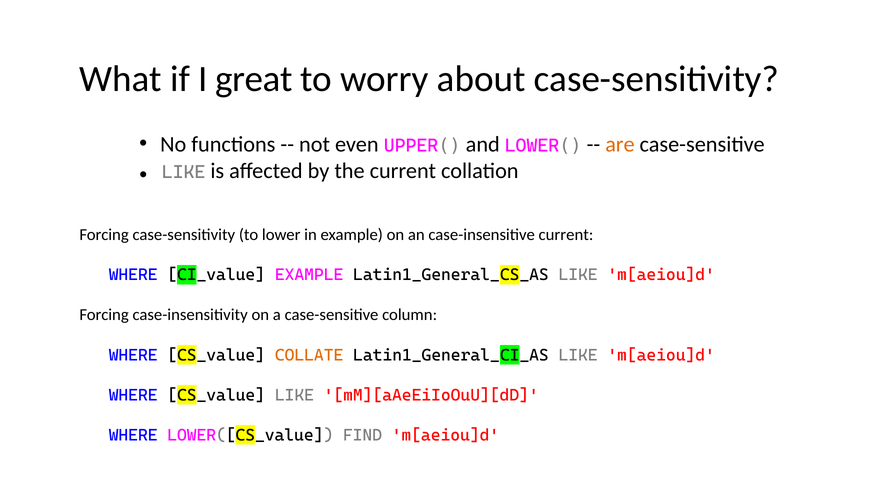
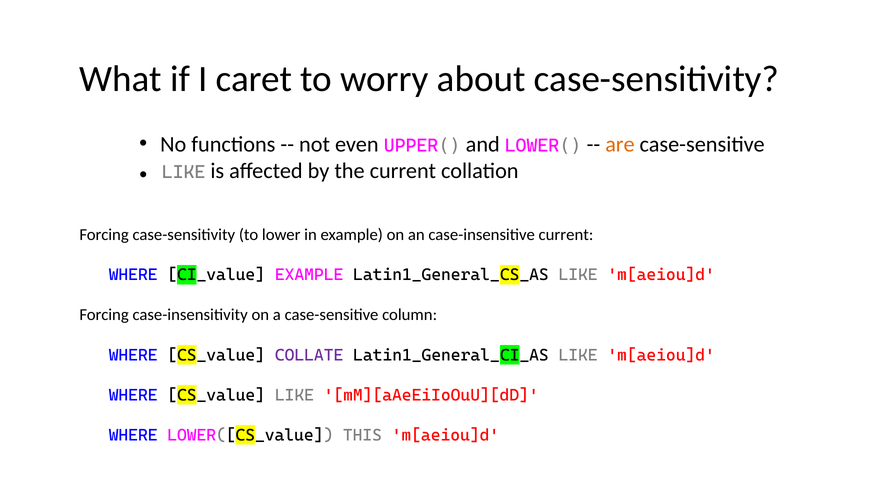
great: great -> caret
COLLATE colour: orange -> purple
FIND: FIND -> THIS
